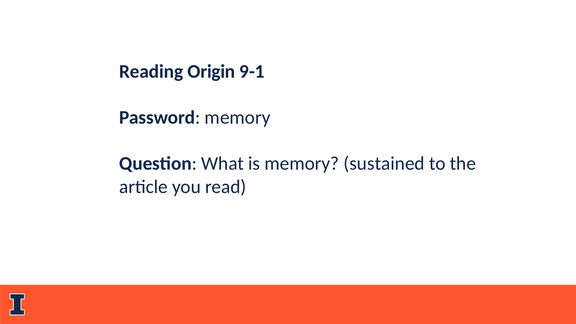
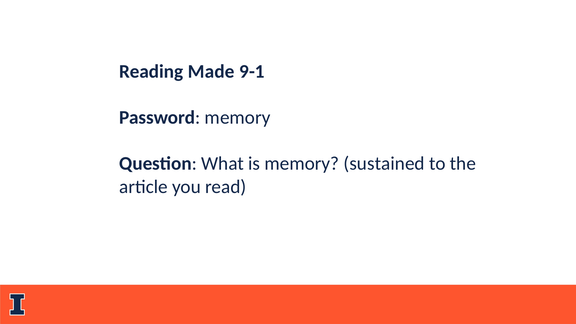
Origin: Origin -> Made
